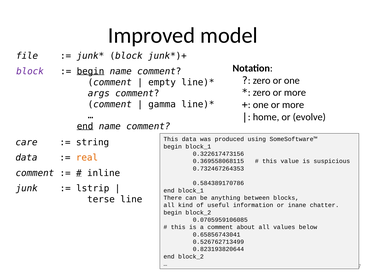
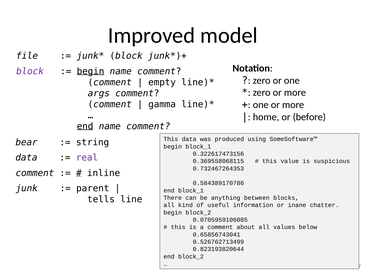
evolve: evolve -> before
care: care -> bear
real colour: orange -> purple
lstrip: lstrip -> parent
terse: terse -> tells
